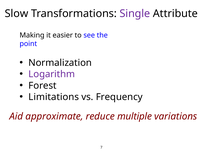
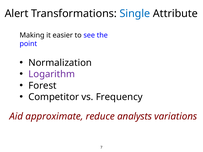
Slow: Slow -> Alert
Single colour: purple -> blue
Limitations: Limitations -> Competitor
multiple: multiple -> analysts
